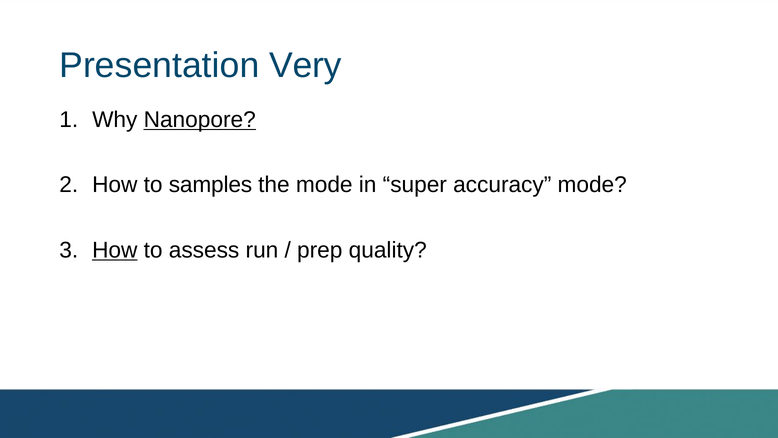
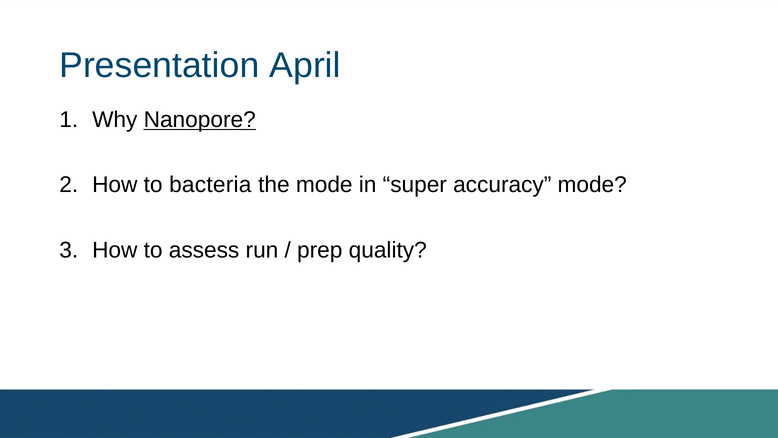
Very: Very -> April
samples: samples -> bacteria
How at (115, 250) underline: present -> none
